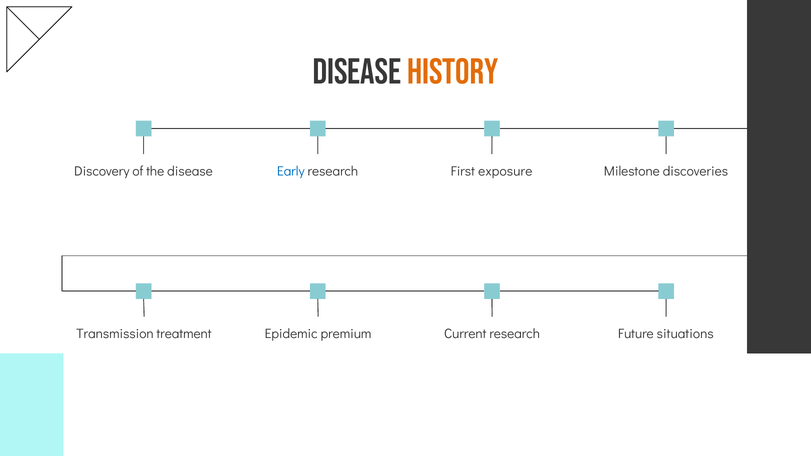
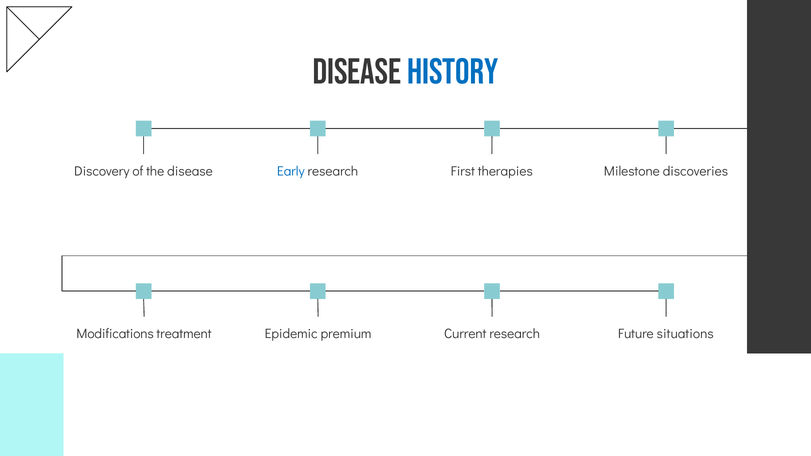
history colour: orange -> blue
exposure: exposure -> therapies
Transmission: Transmission -> Modifications
